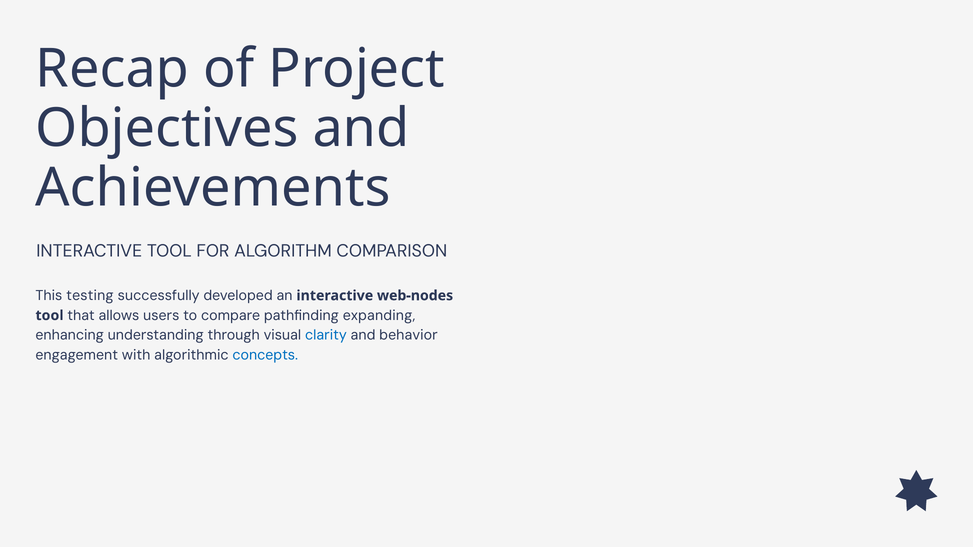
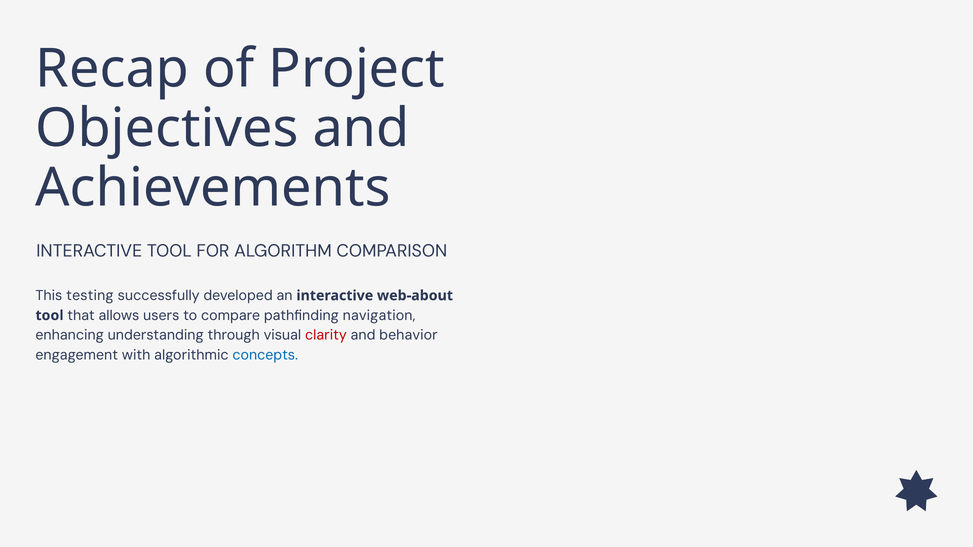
web-nodes: web-nodes -> web-about
expanding: expanding -> navigation
clarity colour: blue -> red
